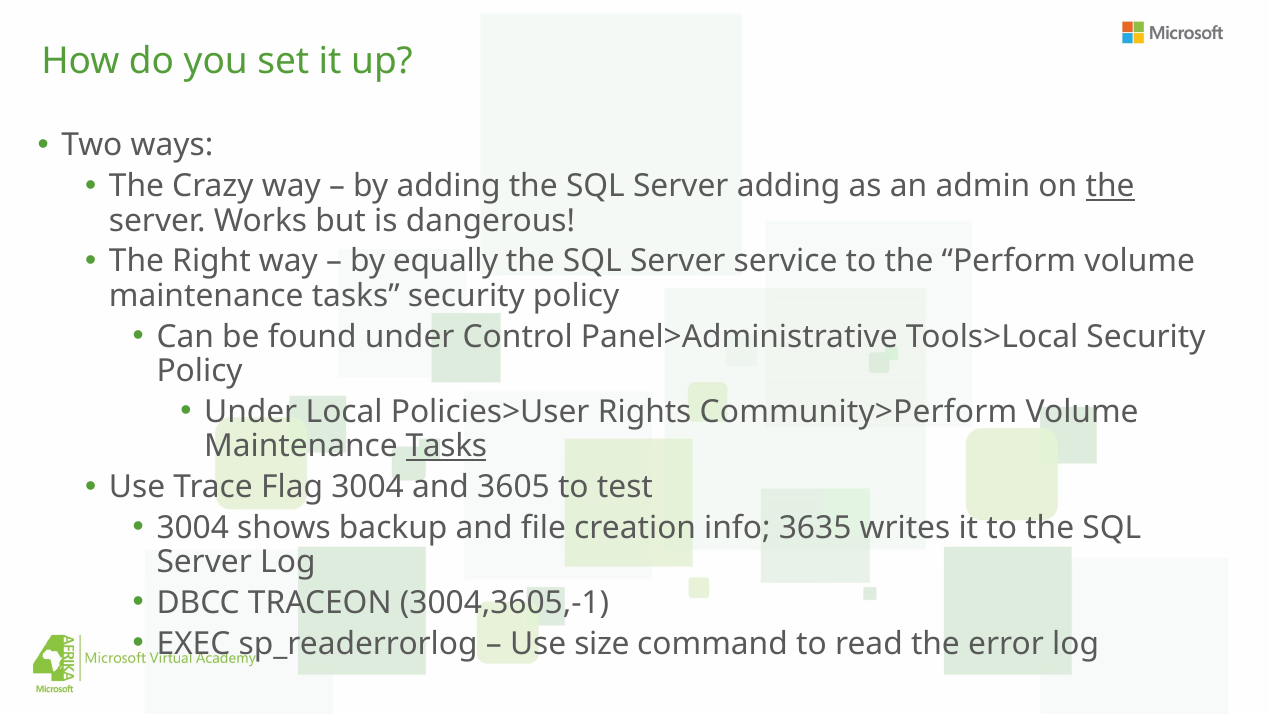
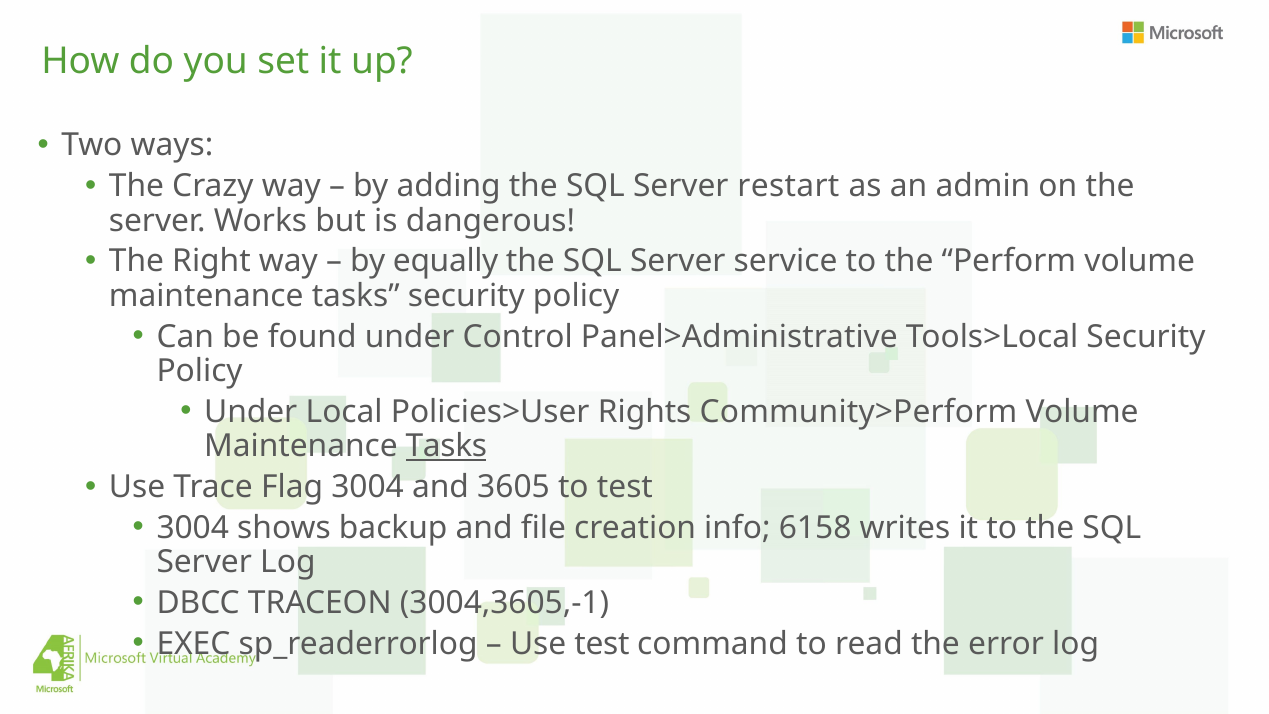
Server adding: adding -> restart
the at (1110, 186) underline: present -> none
3635: 3635 -> 6158
Use size: size -> test
